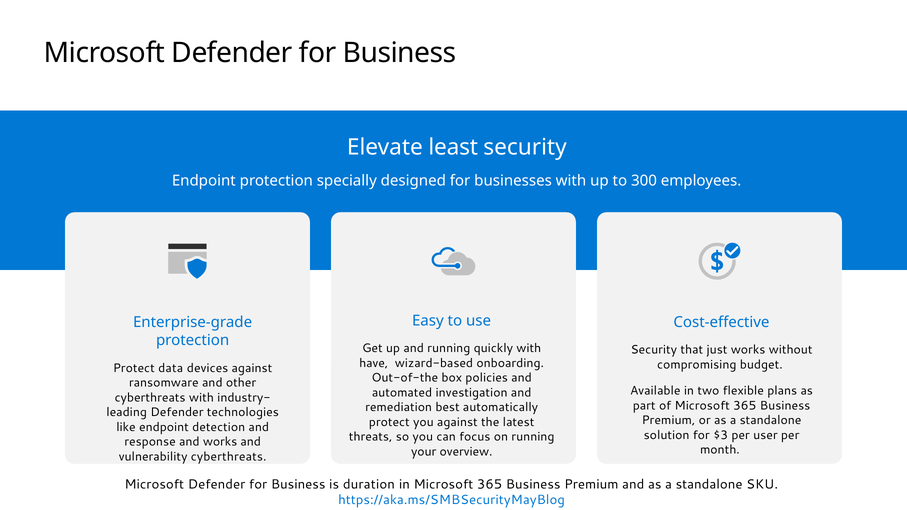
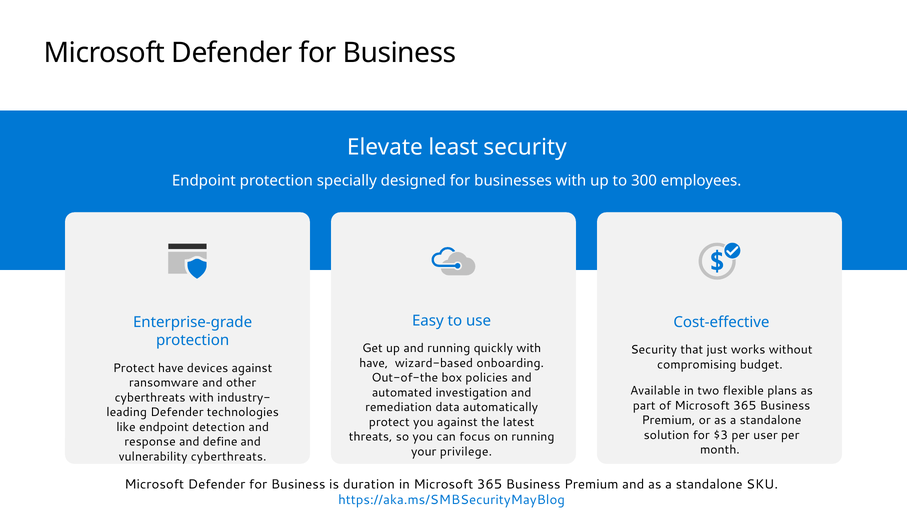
Protect data: data -> have
best: best -> data
and works: works -> define
overview: overview -> privilege
